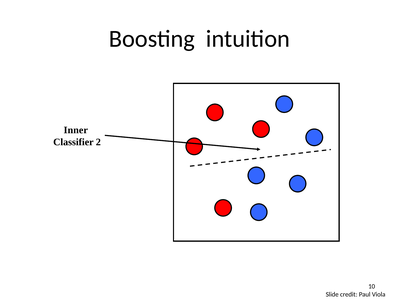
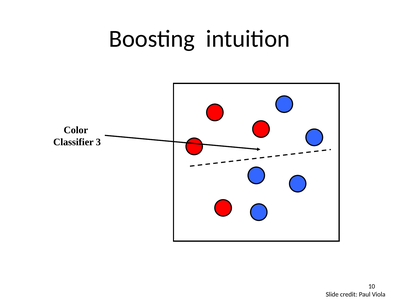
Inner: Inner -> Color
2: 2 -> 3
